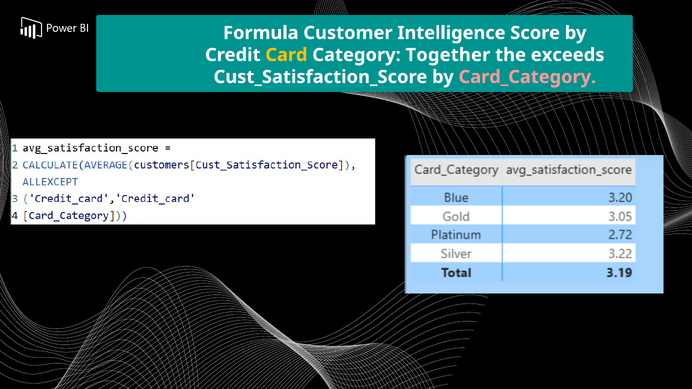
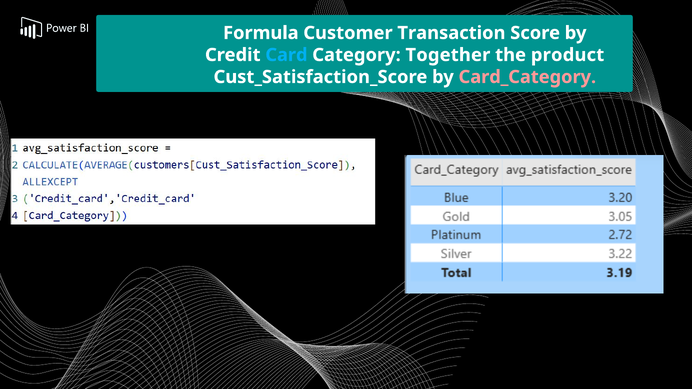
Intelligence: Intelligence -> Transaction
Card colour: yellow -> light blue
exceeds: exceeds -> product
